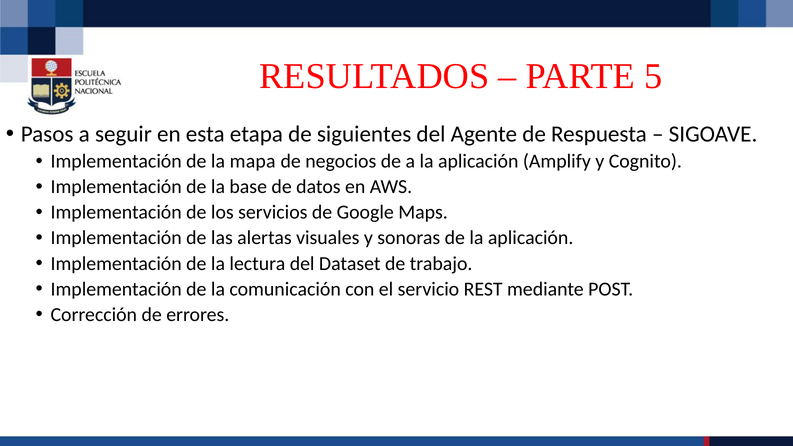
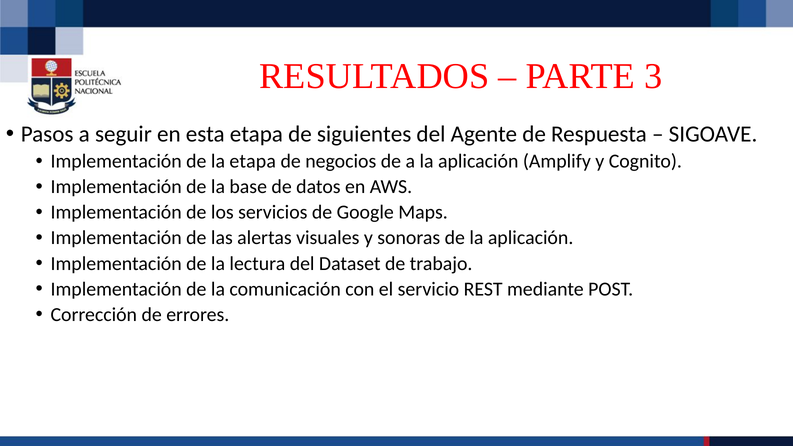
5: 5 -> 3
la mapa: mapa -> etapa
